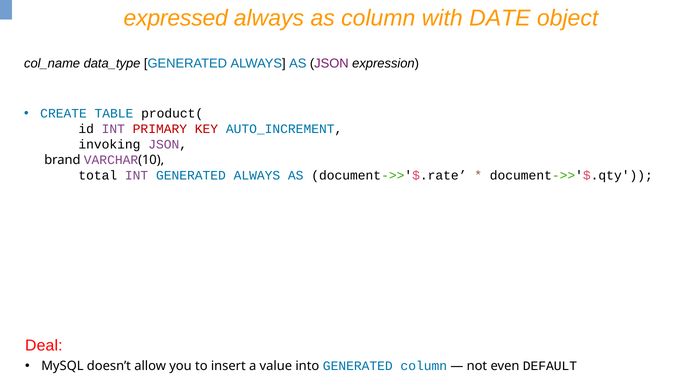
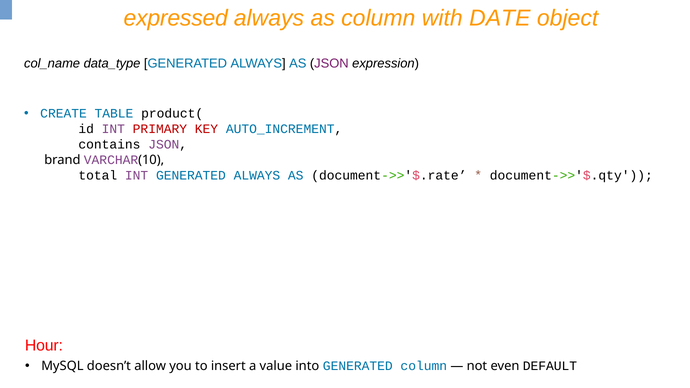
invoking: invoking -> contains
Deal: Deal -> Hour
